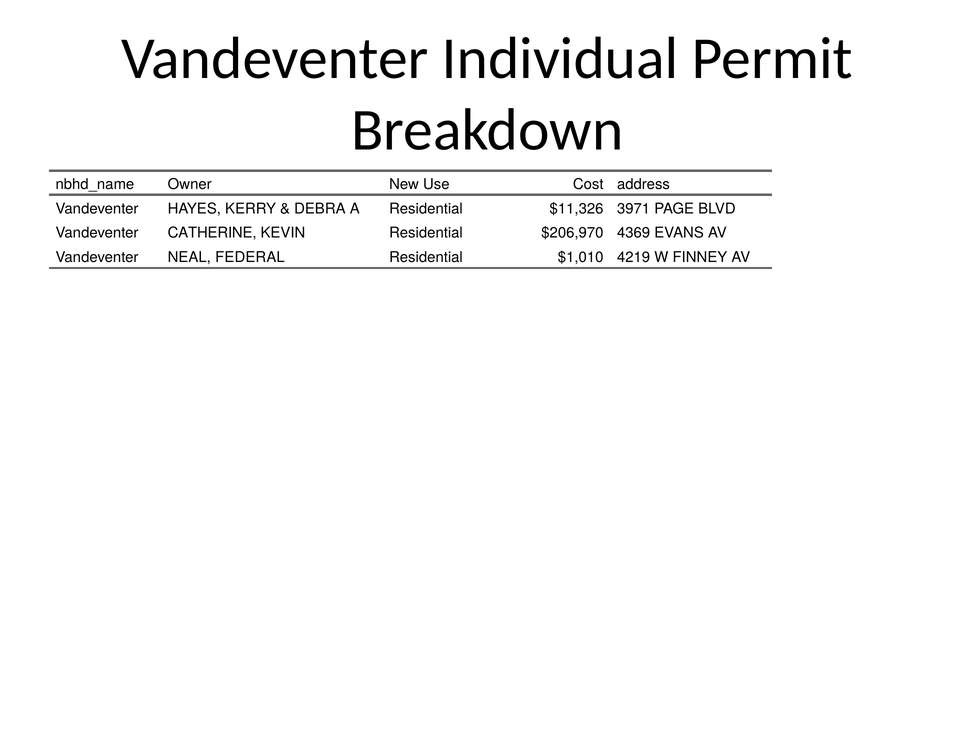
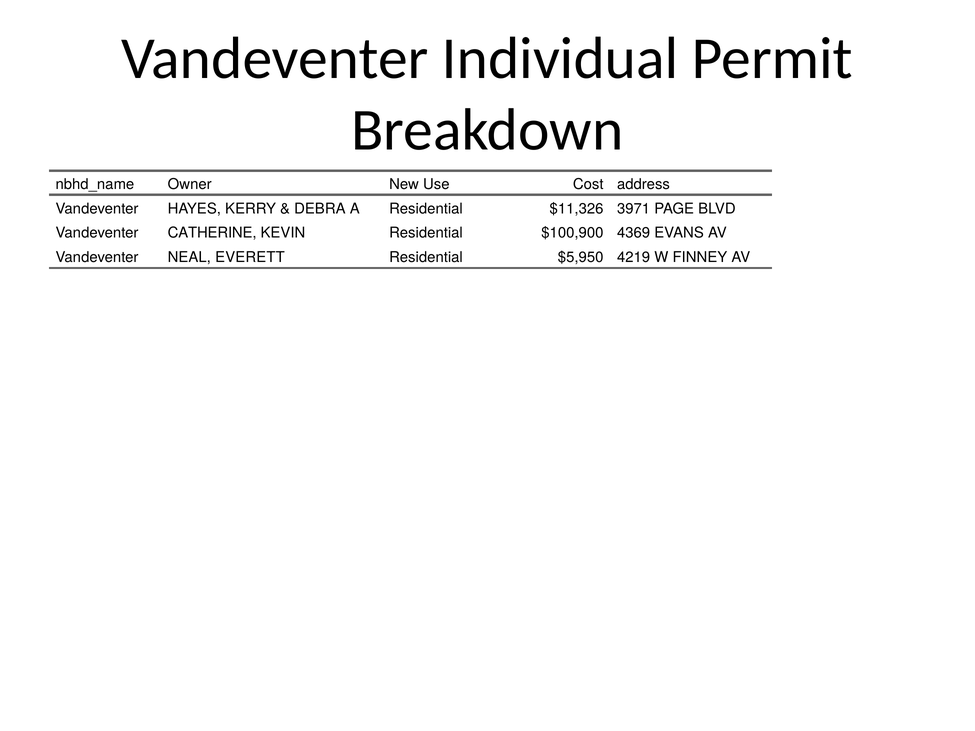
$206,970: $206,970 -> $100,900
FEDERAL: FEDERAL -> EVERETT
$1,010: $1,010 -> $5,950
